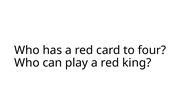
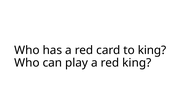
to four: four -> king
